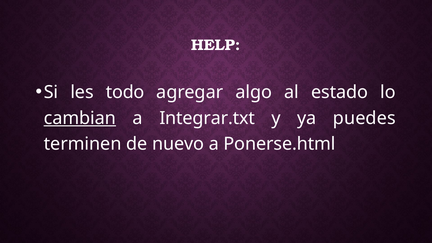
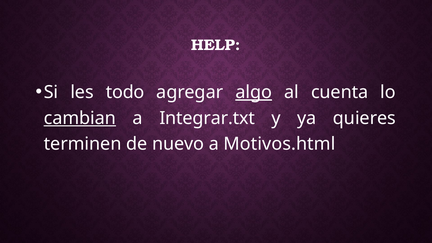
algo underline: none -> present
estado: estado -> cuenta
puedes: puedes -> quieres
Ponerse.html: Ponerse.html -> Motivos.html
